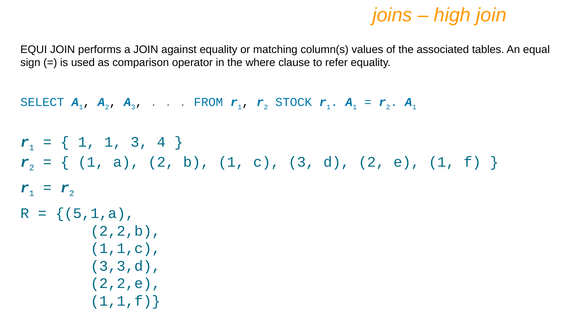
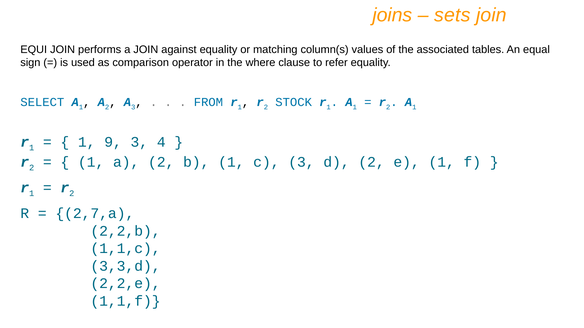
high: high -> sets
1 1: 1 -> 9
5,1,a: 5,1,a -> 2,7,a
